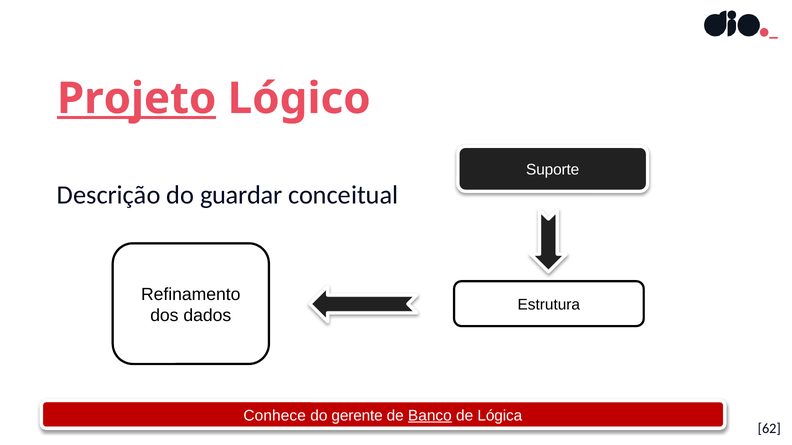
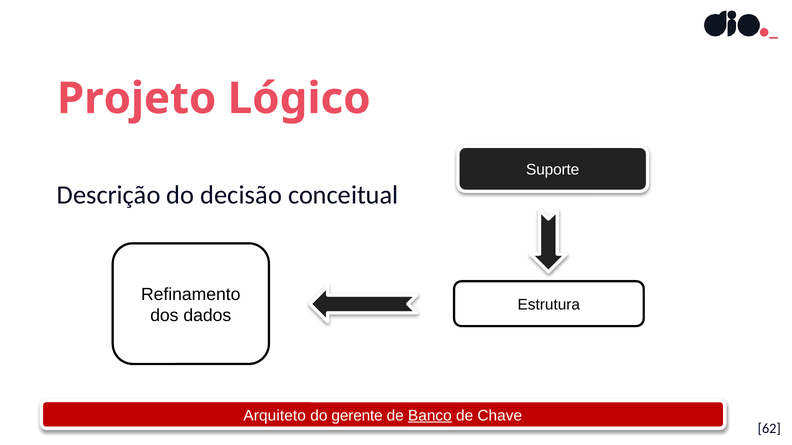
Projeto underline: present -> none
guardar: guardar -> decisão
Conhece: Conhece -> Arquiteto
Lógica: Lógica -> Chave
